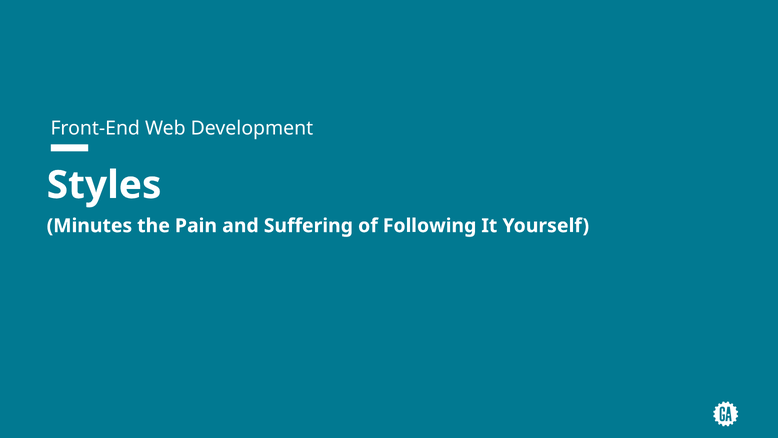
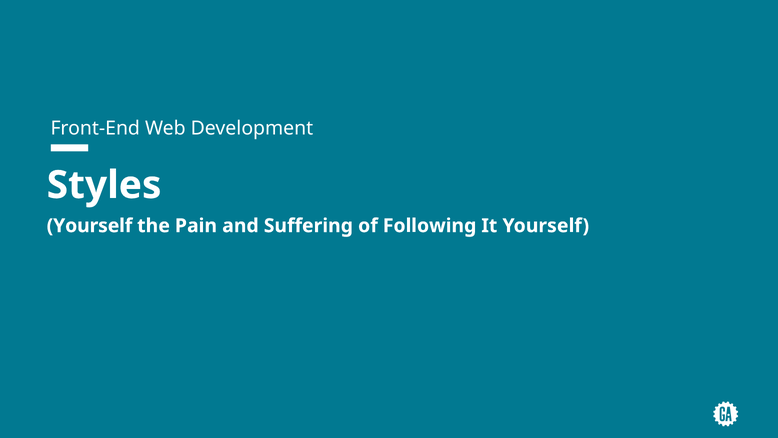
Minutes at (89, 226): Minutes -> Yourself
